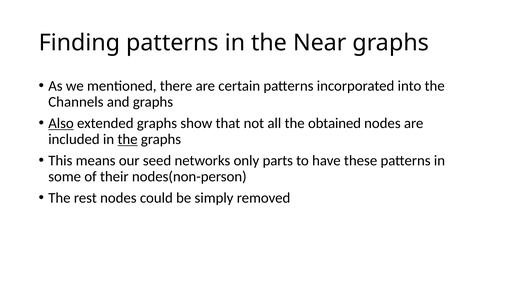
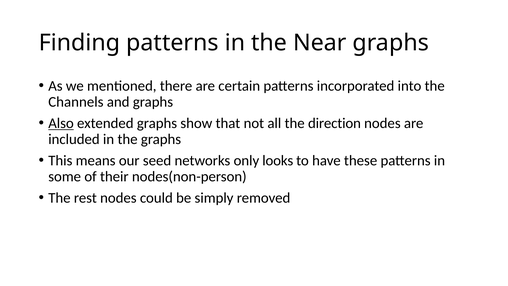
obtained: obtained -> direction
the at (128, 139) underline: present -> none
parts: parts -> looks
